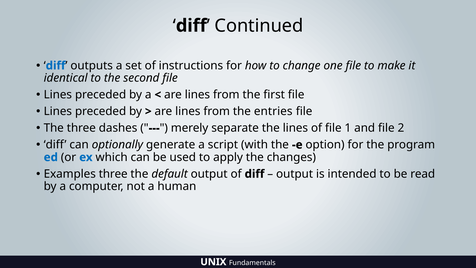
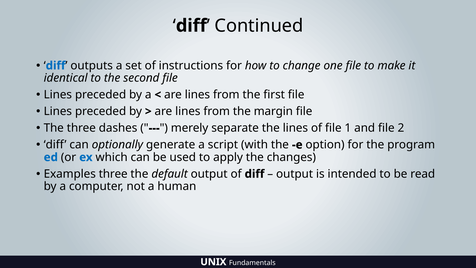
entries: entries -> margin
